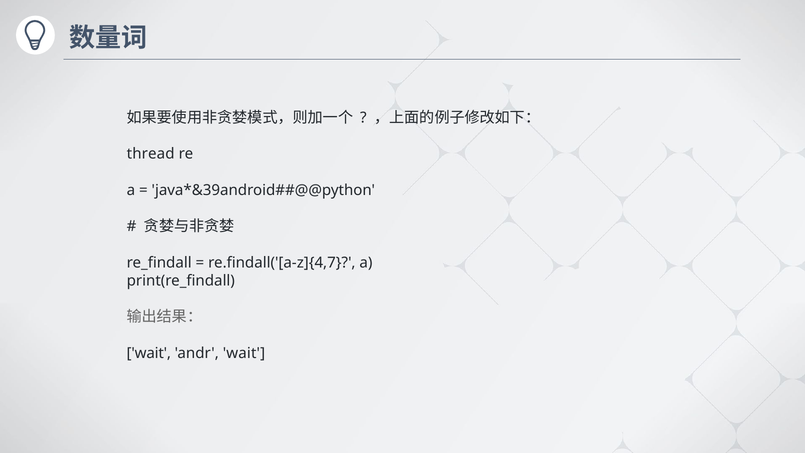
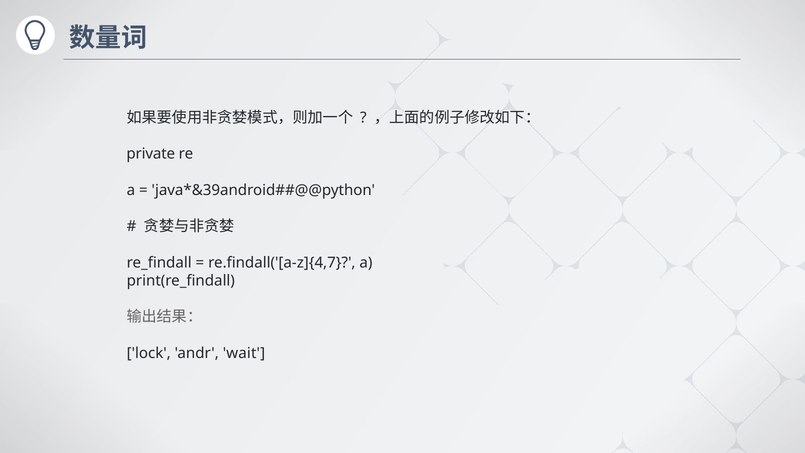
thread: thread -> private
wait at (149, 353): wait -> lock
